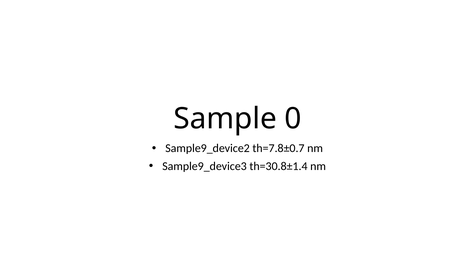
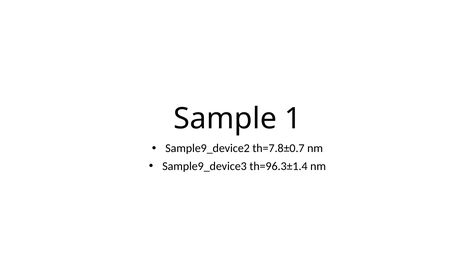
0: 0 -> 1
th=30.8±1.4: th=30.8±1.4 -> th=96.3±1.4
